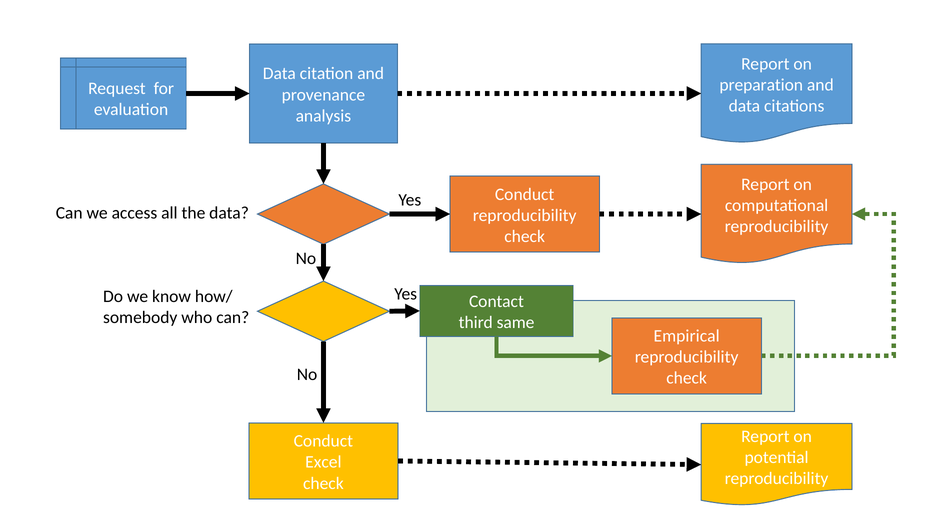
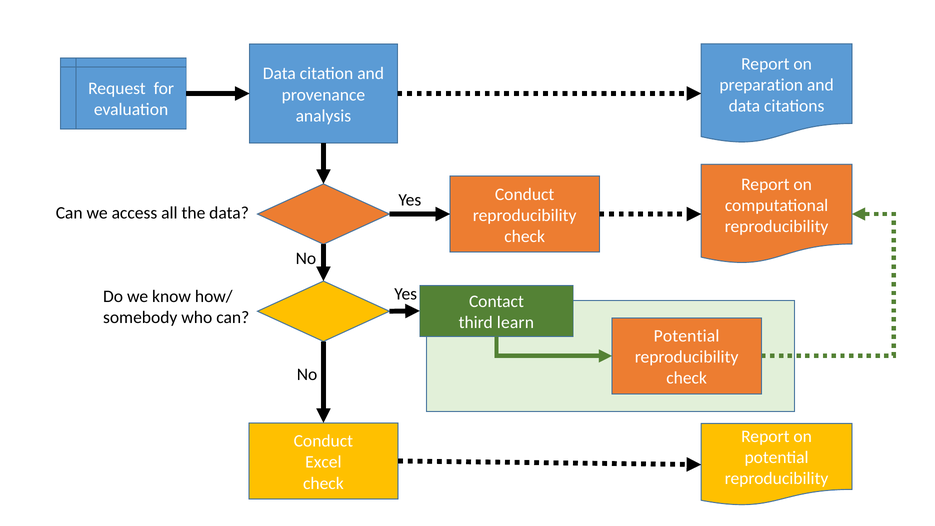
same: same -> learn
Empirical at (687, 336): Empirical -> Potential
